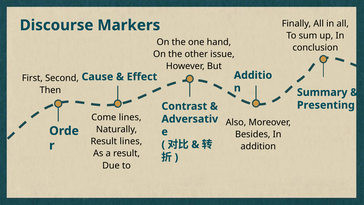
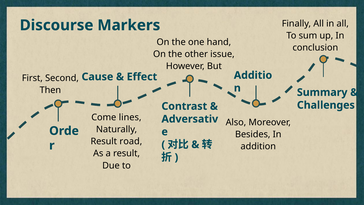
Presenting: Presenting -> Challenges
Result lines: lines -> road
